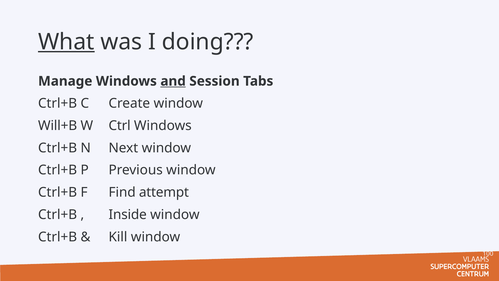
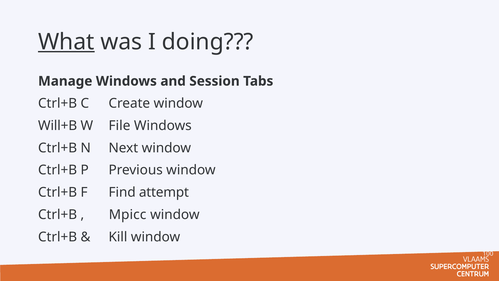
and underline: present -> none
Ctrl: Ctrl -> File
Inside: Inside -> Mpicc
